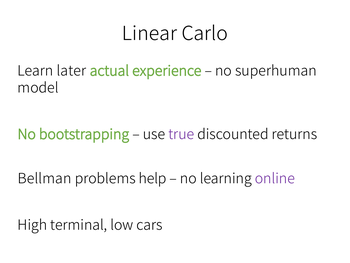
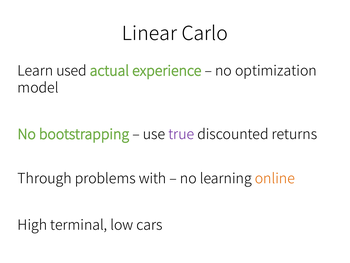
later: later -> used
superhuman: superhuman -> optimization
Bellman: Bellman -> Through
help: help -> with
online colour: purple -> orange
